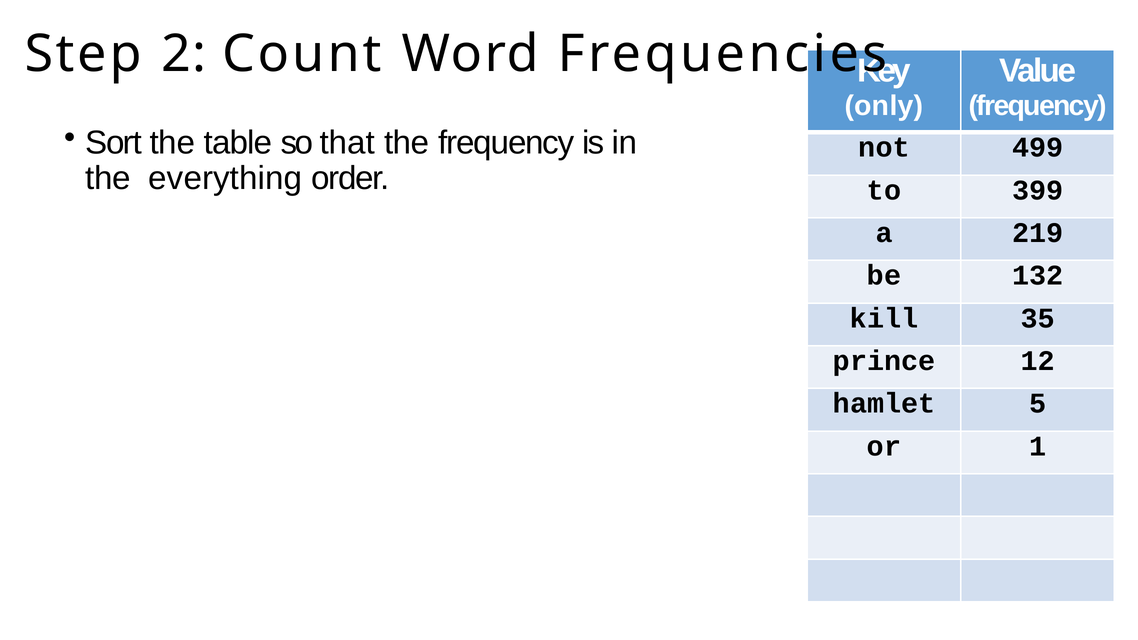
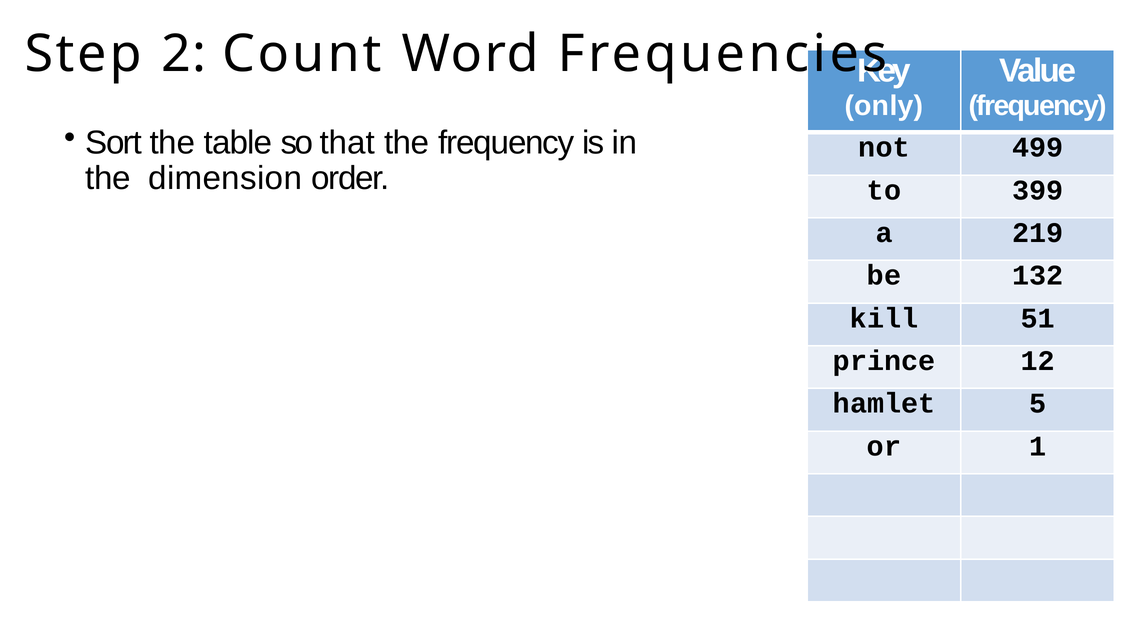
everything: everything -> dimension
35: 35 -> 51
